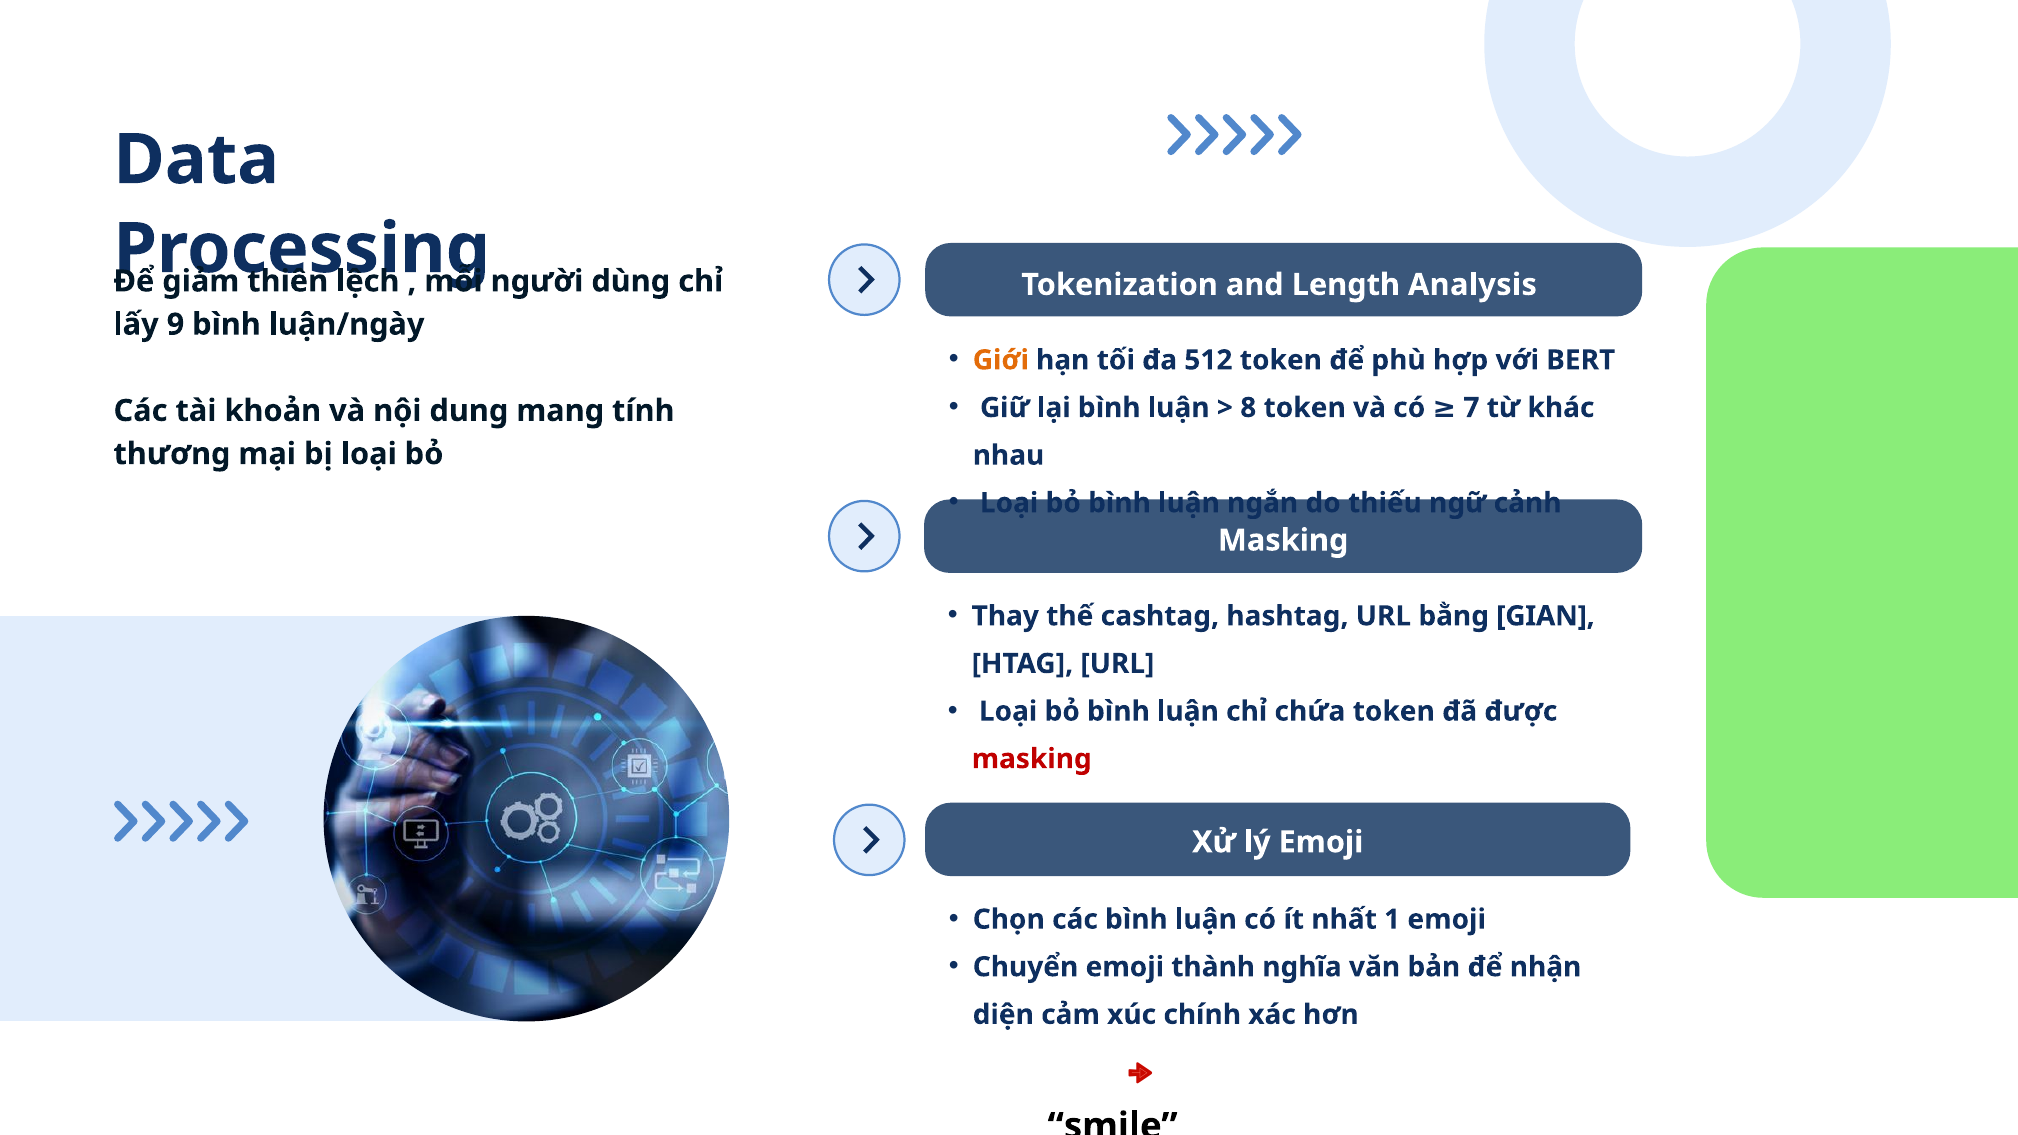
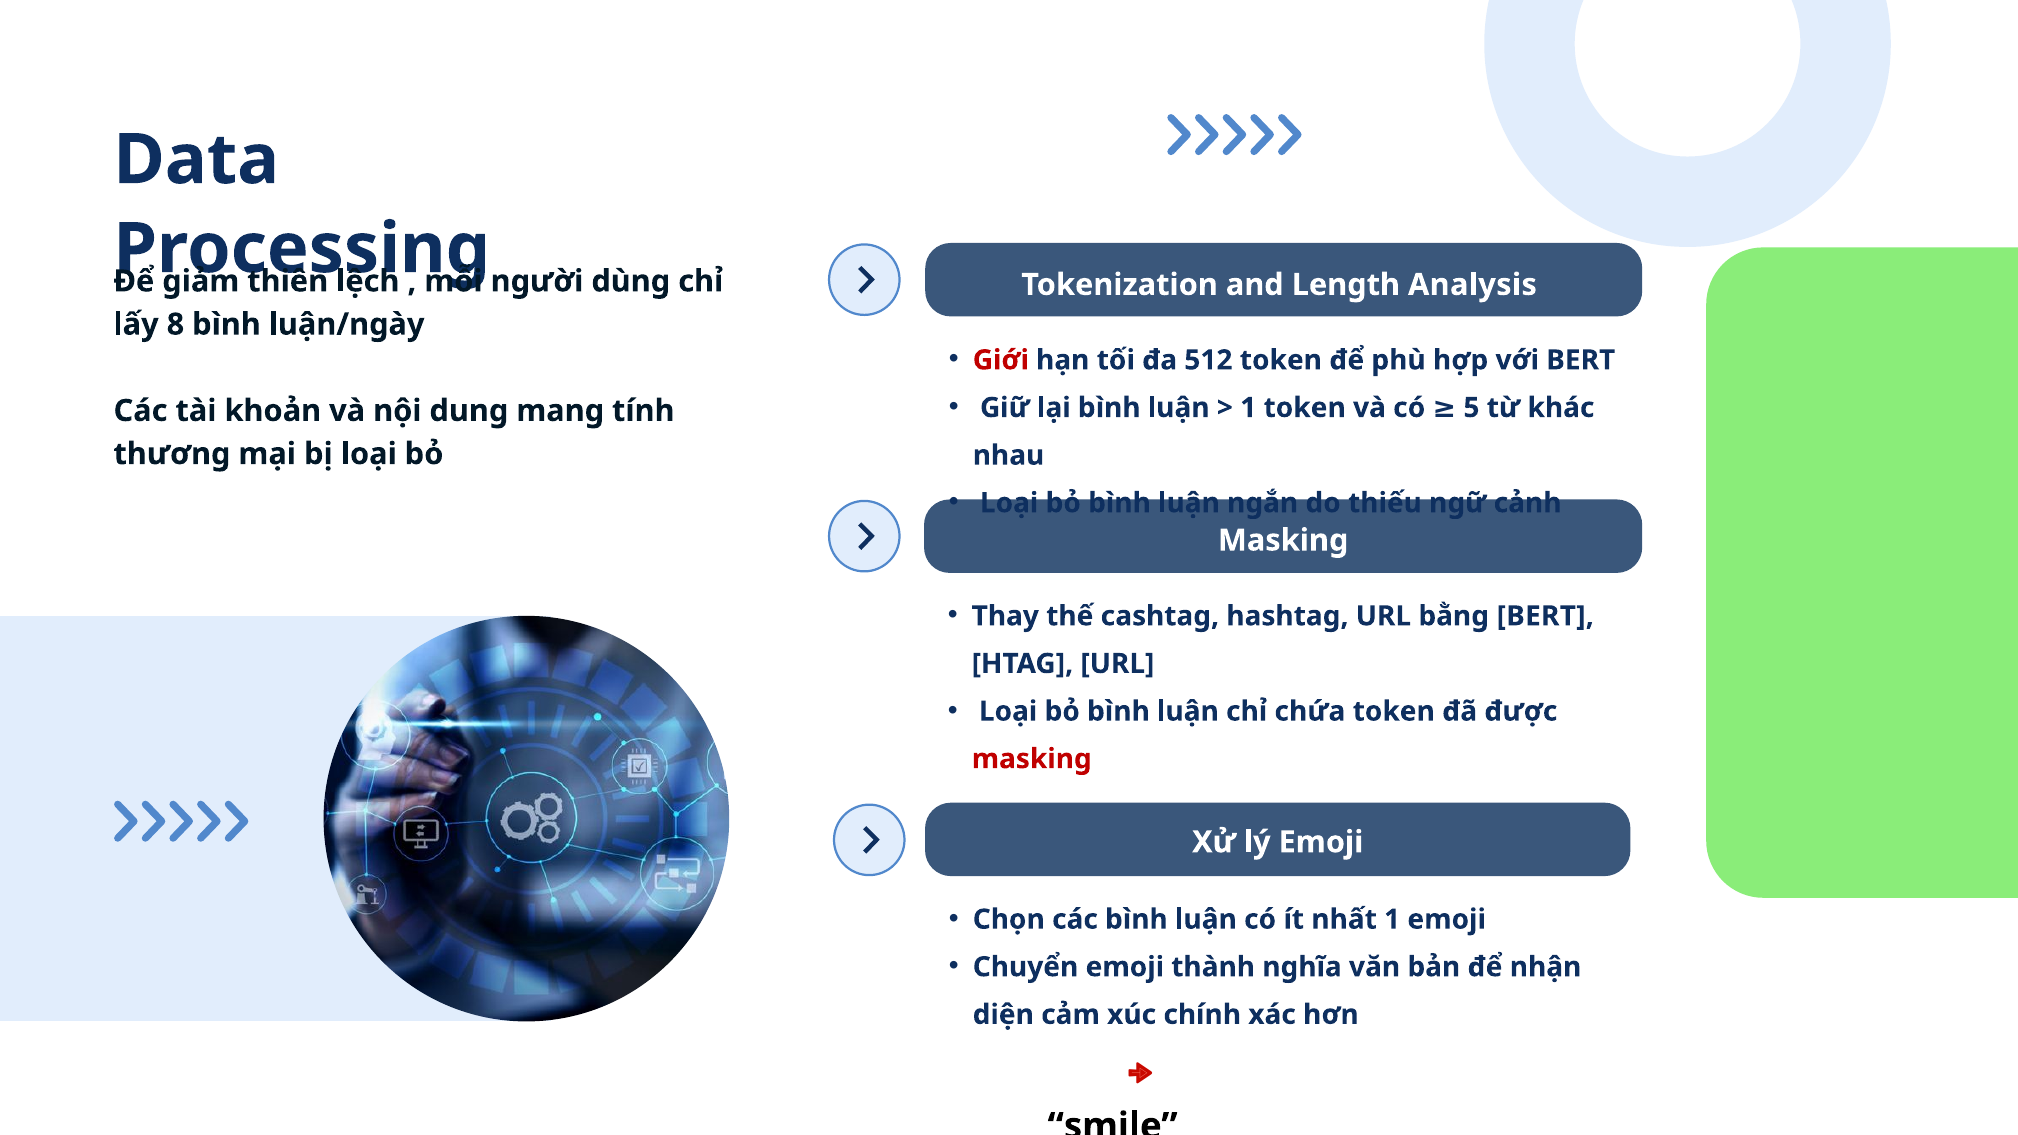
9: 9 -> 8
Giới colour: orange -> red
8 at (1248, 408): 8 -> 1
7: 7 -> 5
bằng GIAN: GIAN -> BERT
